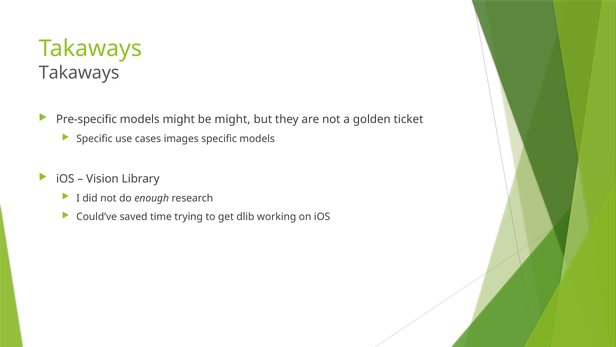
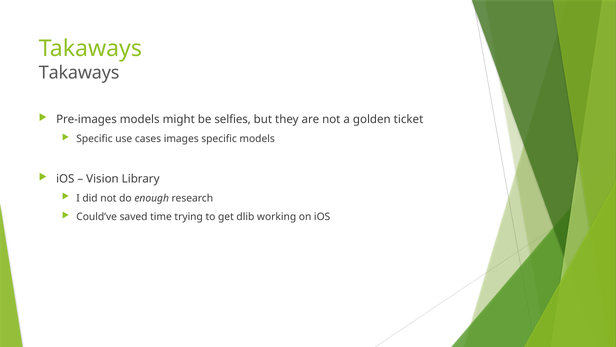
Pre-specific: Pre-specific -> Pre-images
be might: might -> selfies
